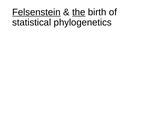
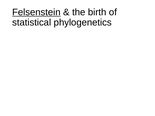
the underline: present -> none
